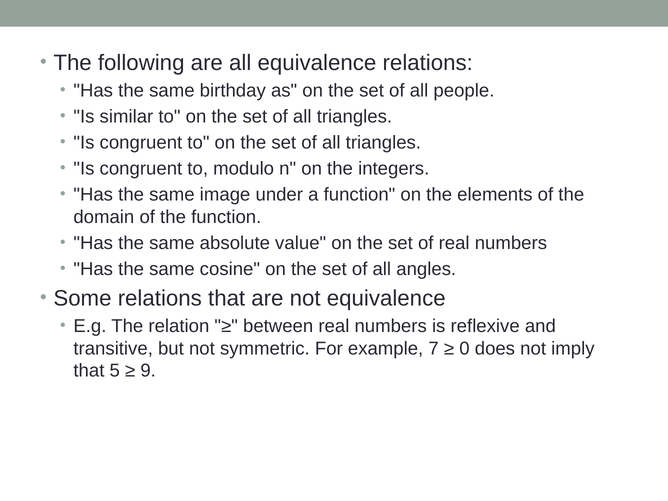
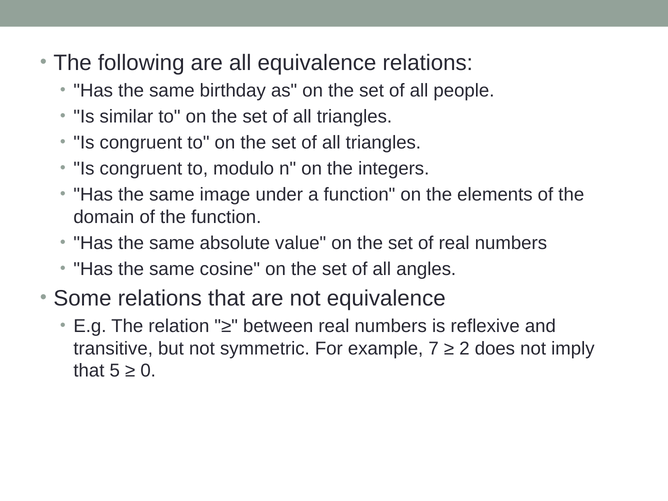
0: 0 -> 2
9: 9 -> 0
